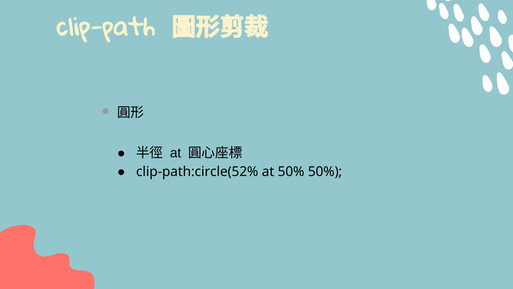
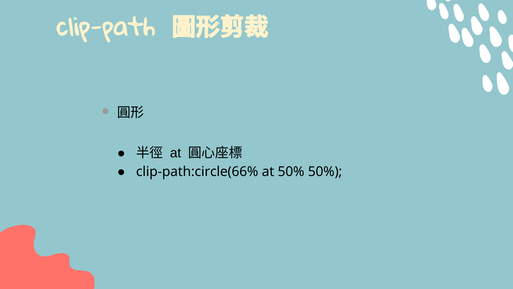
clip-path:circle(52%: clip-path:circle(52% -> clip-path:circle(66%
